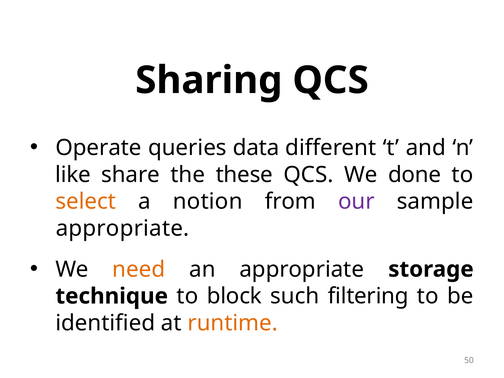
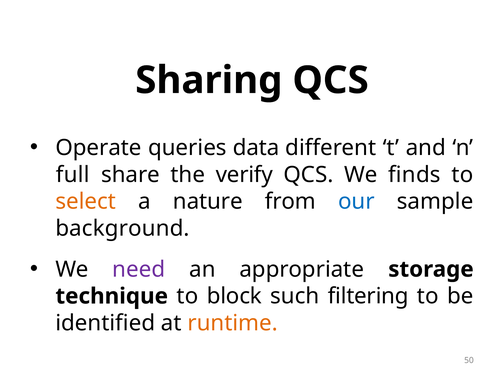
like: like -> full
these: these -> verify
done: done -> finds
notion: notion -> nature
our colour: purple -> blue
appropriate at (122, 228): appropriate -> background
need colour: orange -> purple
